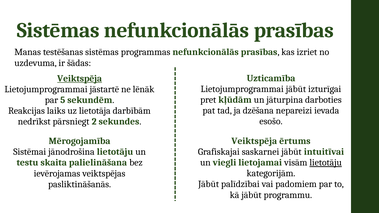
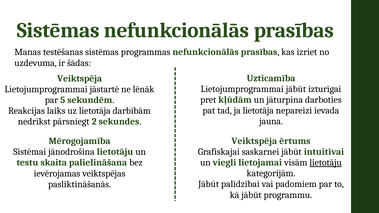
Veiktspēja at (80, 79) underline: present -> none
ja dzēšana: dzēšana -> lietotāja
esošo: esošo -> jauna
